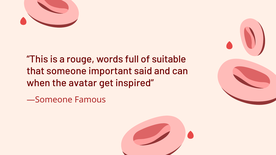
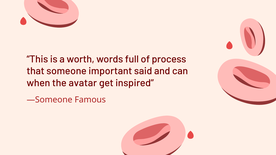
rouge: rouge -> worth
suitable: suitable -> process
